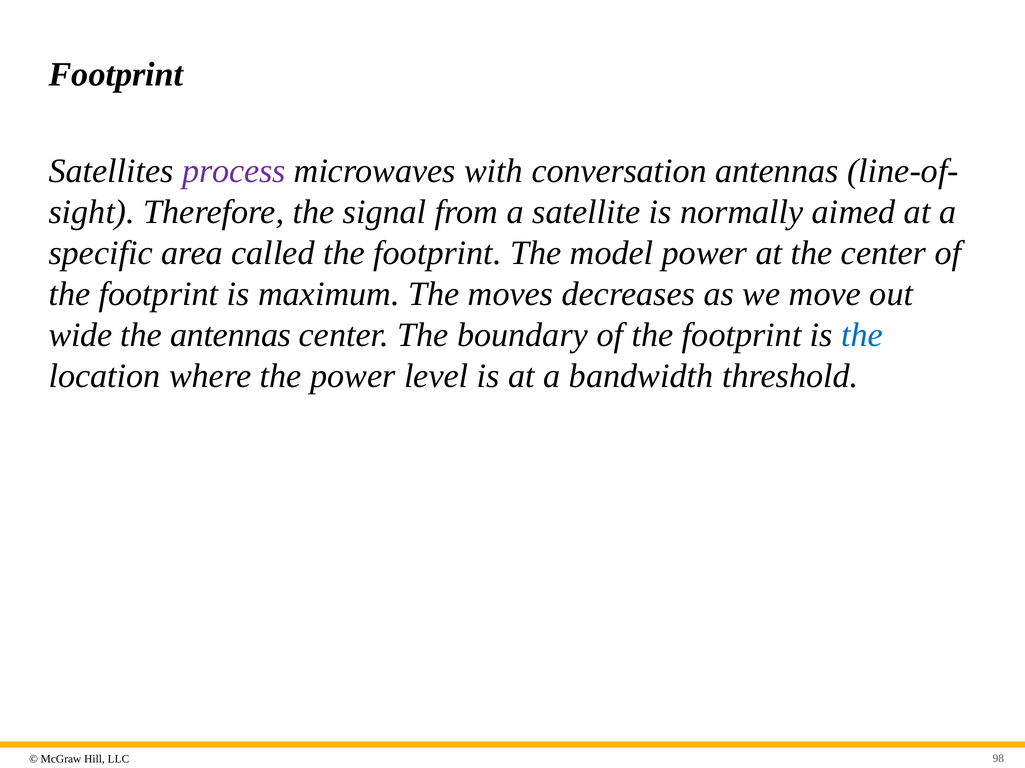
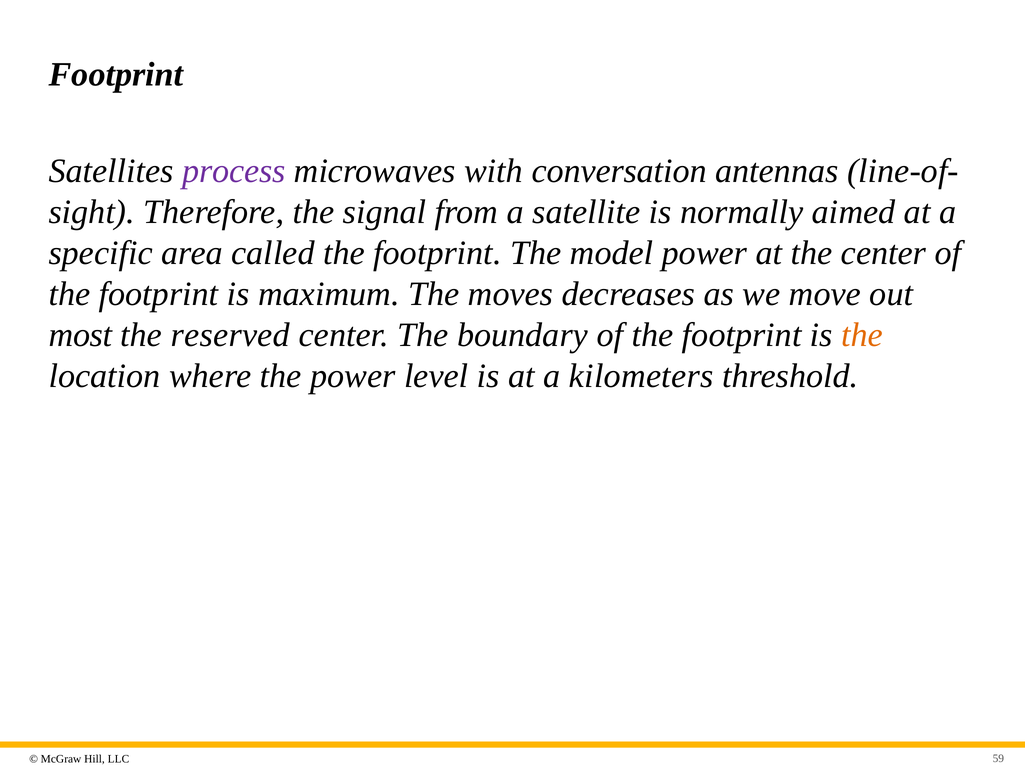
wide: wide -> most
the antennas: antennas -> reserved
the at (862, 335) colour: blue -> orange
bandwidth: bandwidth -> kilometers
98: 98 -> 59
